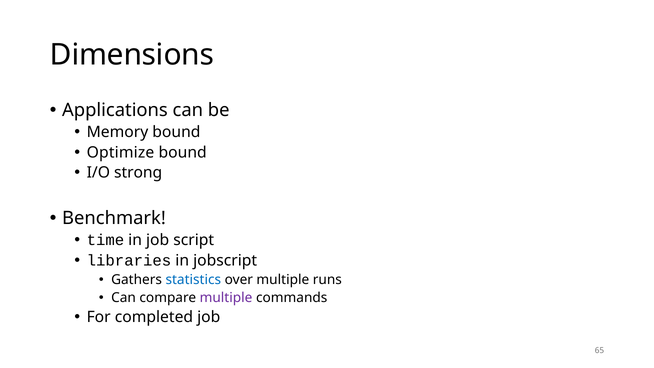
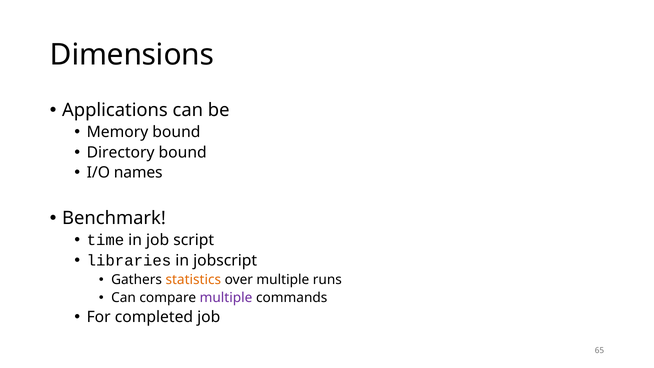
Optimize: Optimize -> Directory
strong: strong -> names
statistics colour: blue -> orange
